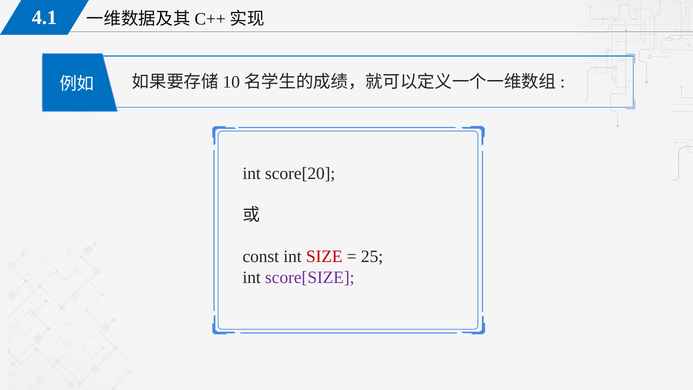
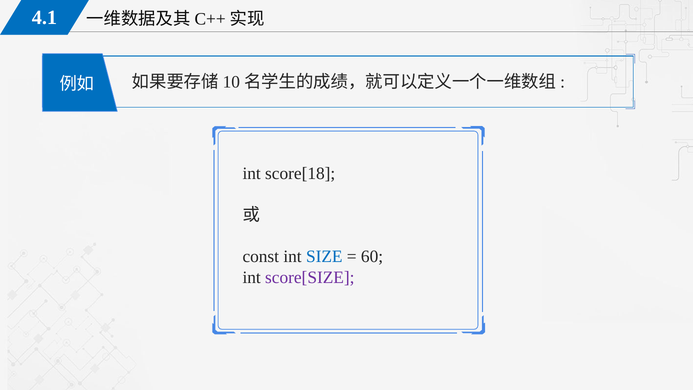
score[20: score[20 -> score[18
SIZE colour: red -> blue
25: 25 -> 60
